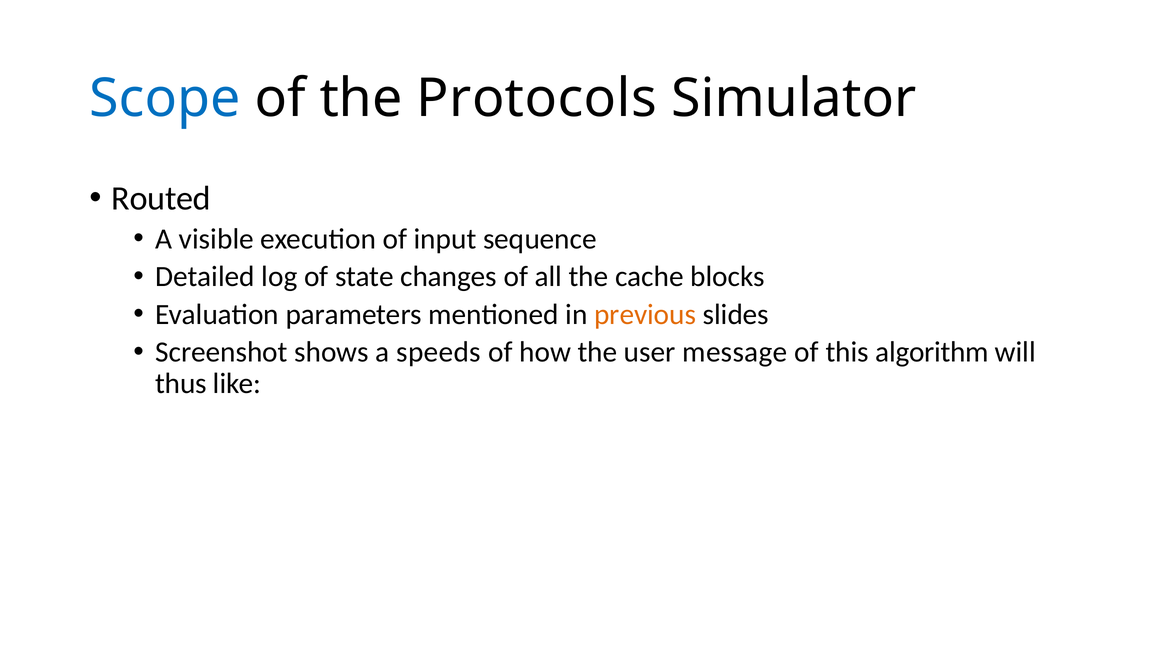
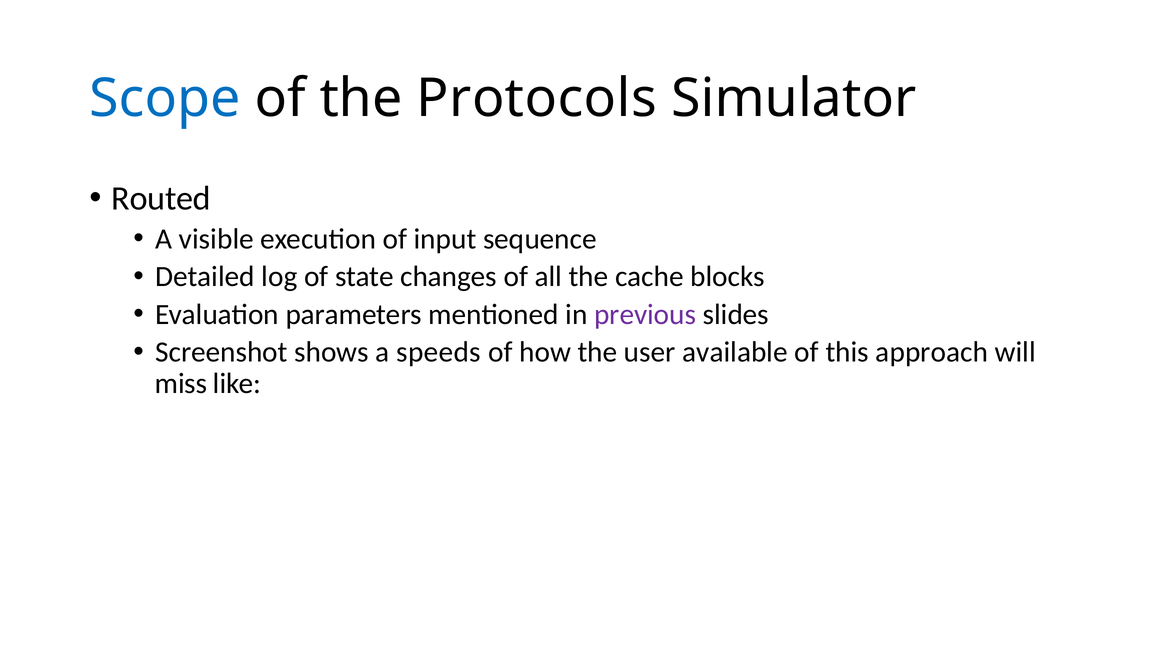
previous colour: orange -> purple
message: message -> available
algorithm: algorithm -> approach
thus: thus -> miss
